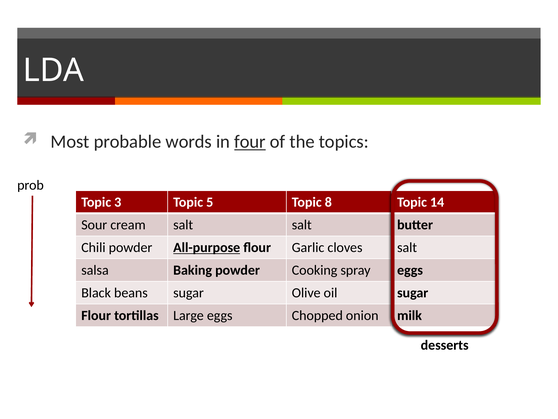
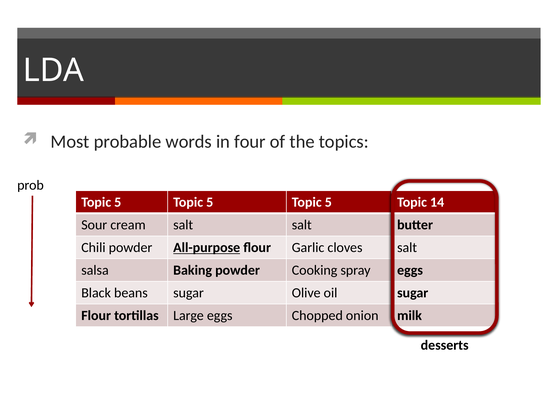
four underline: present -> none
3 at (118, 202): 3 -> 5
8 at (328, 202): 8 -> 5
